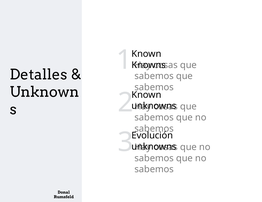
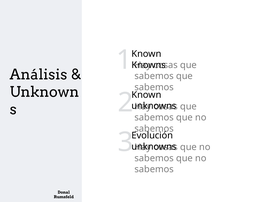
Detalles: Detalles -> Análisis
